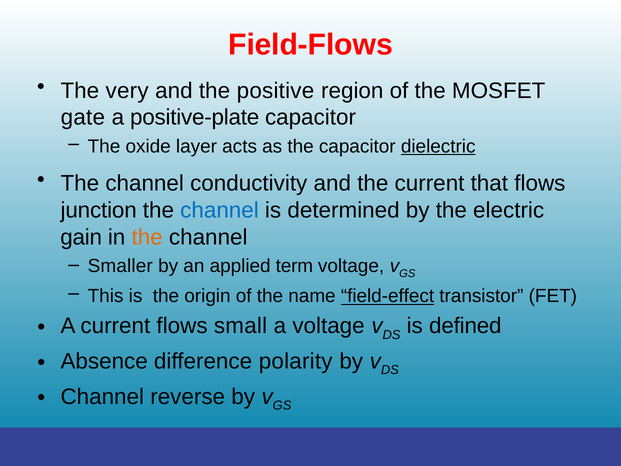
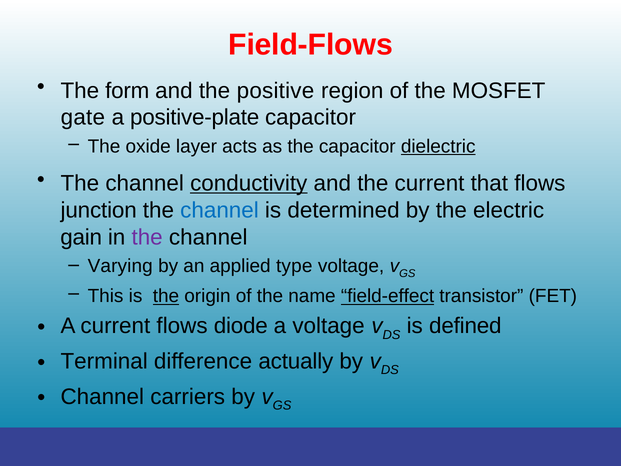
very: very -> form
conductivity underline: none -> present
the at (147, 237) colour: orange -> purple
Smaller: Smaller -> Varying
term: term -> type
the at (166, 296) underline: none -> present
small: small -> diode
Absence: Absence -> Terminal
polarity: polarity -> actually
reverse: reverse -> carriers
